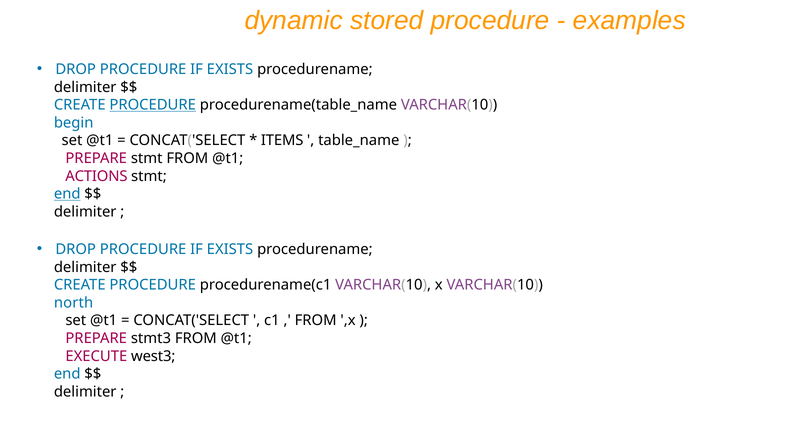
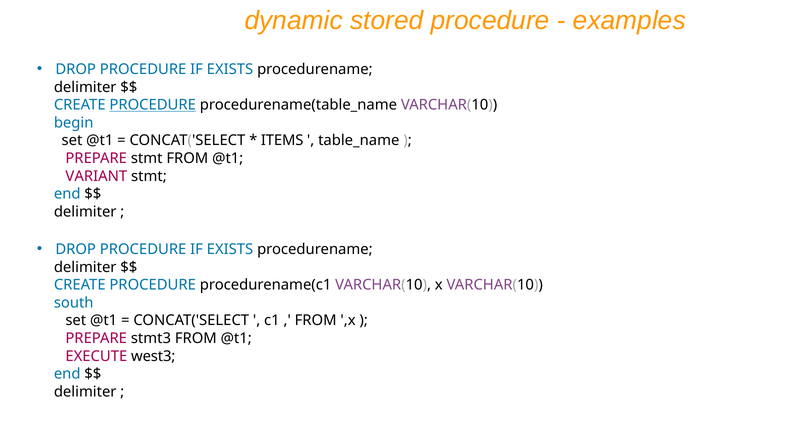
ACTIONS: ACTIONS -> VARIANT
end at (67, 194) underline: present -> none
north: north -> south
